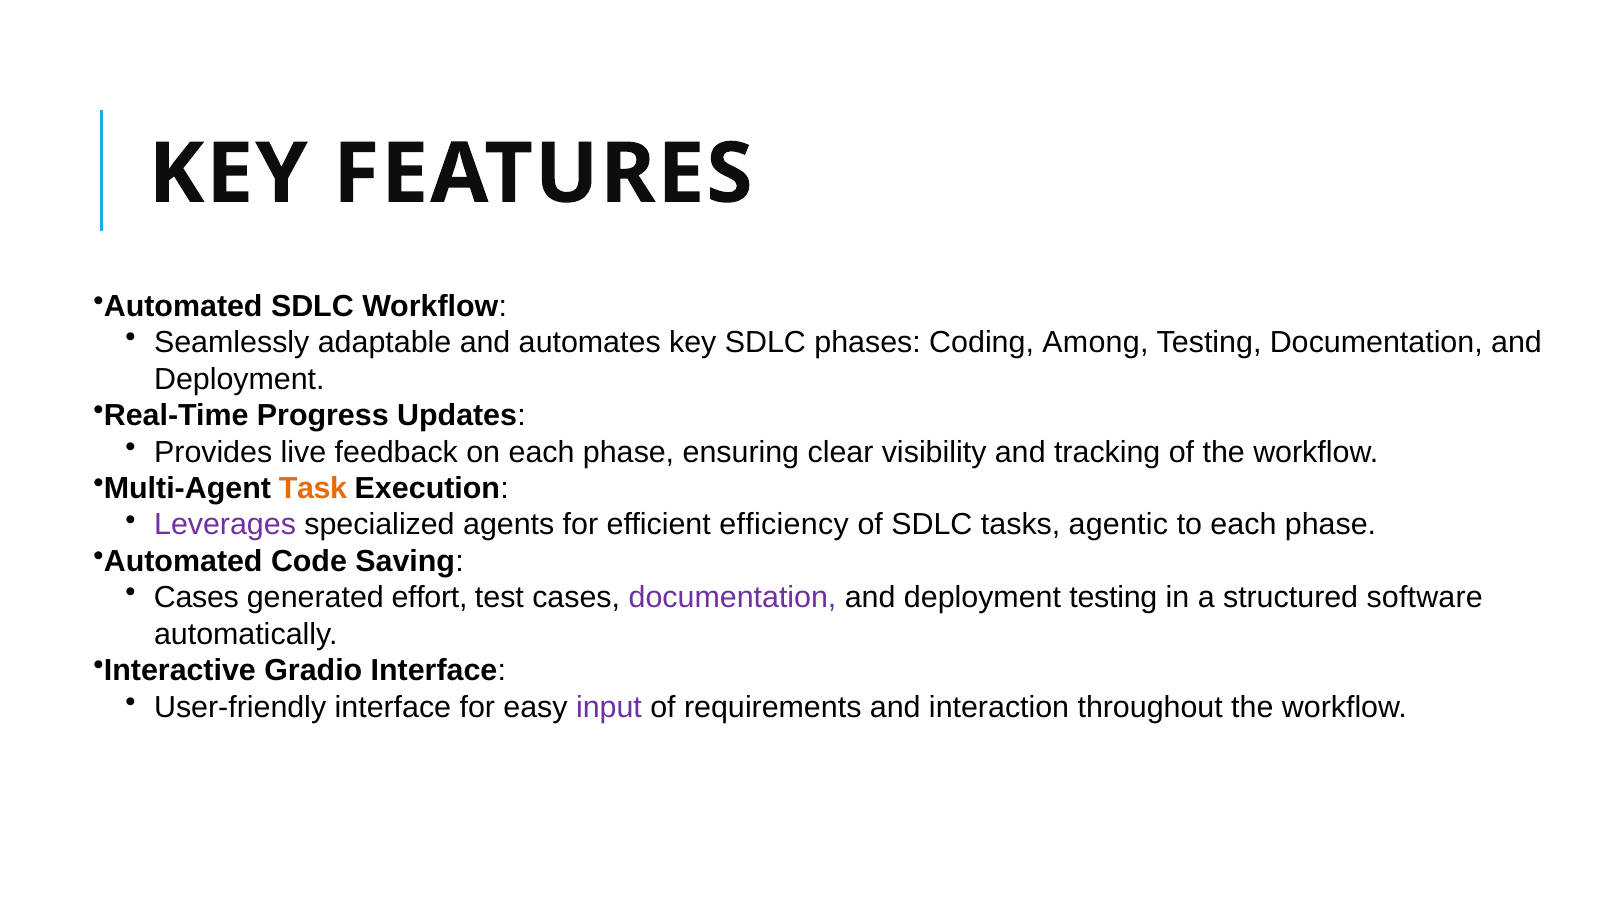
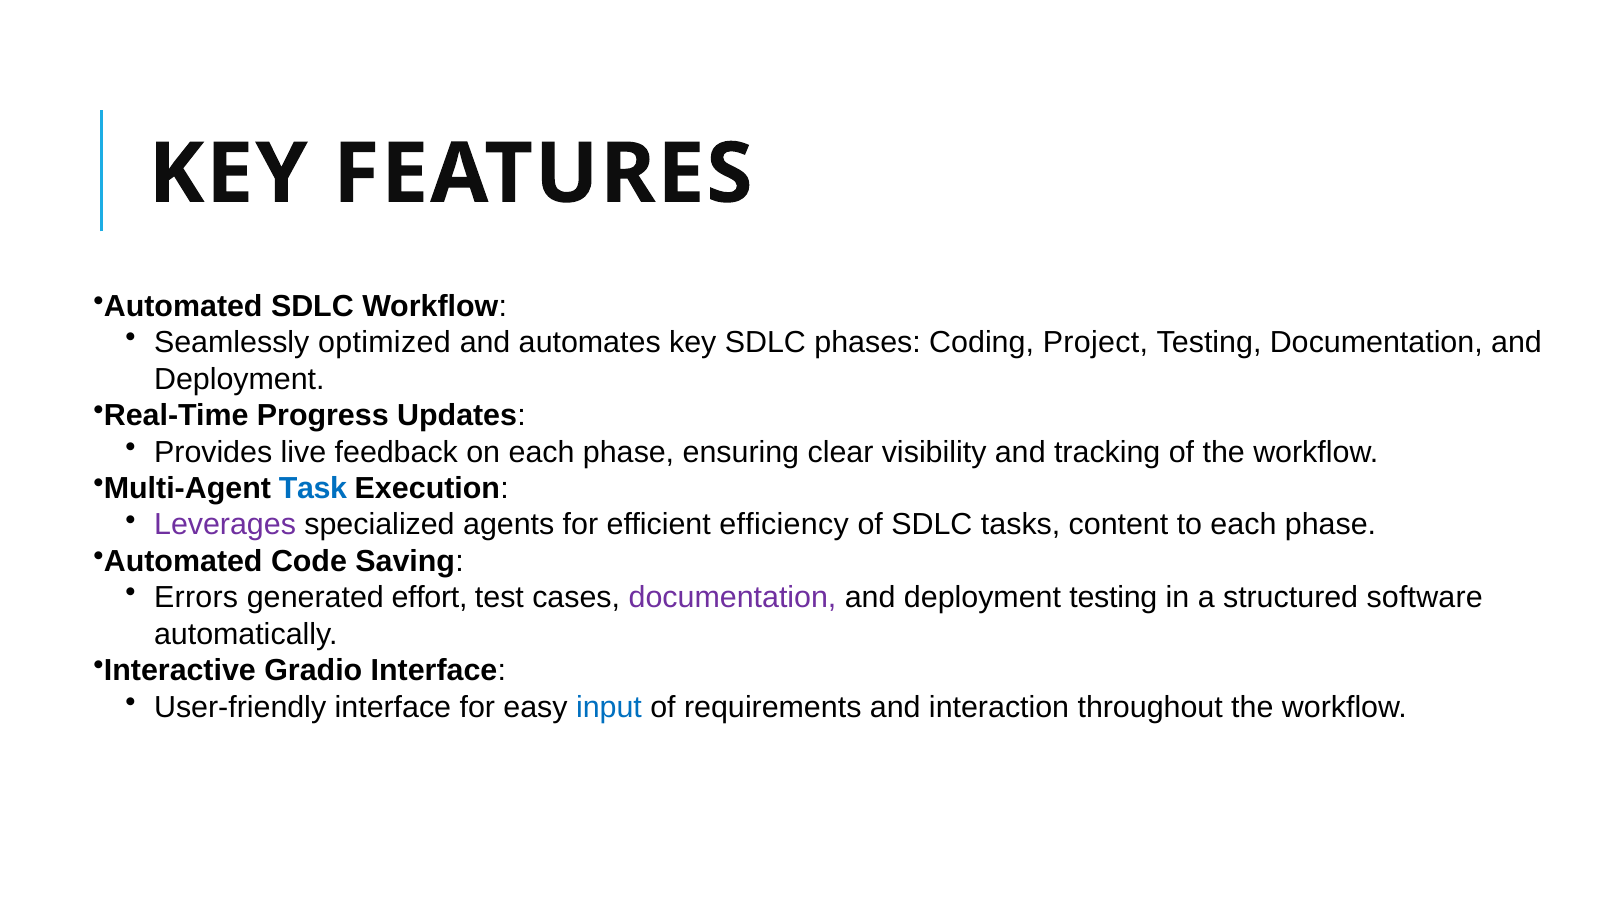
adaptable: adaptable -> optimized
Among: Among -> Project
Task colour: orange -> blue
agentic: agentic -> content
Cases at (196, 598): Cases -> Errors
input colour: purple -> blue
